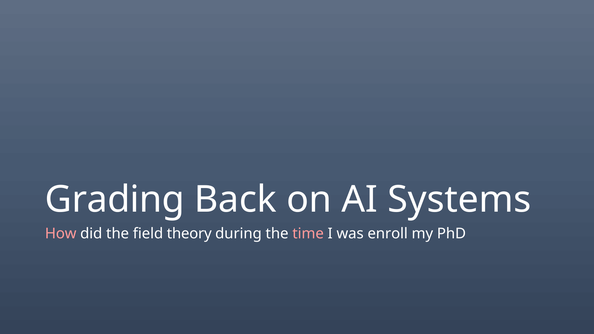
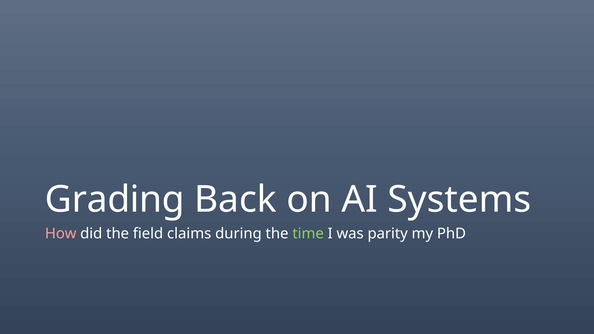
theory: theory -> claims
time colour: pink -> light green
enroll: enroll -> parity
